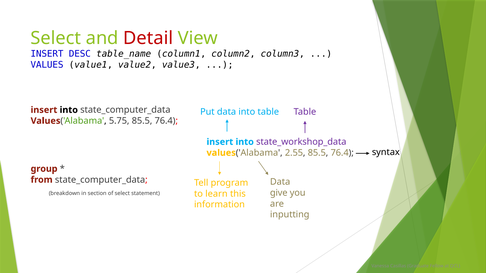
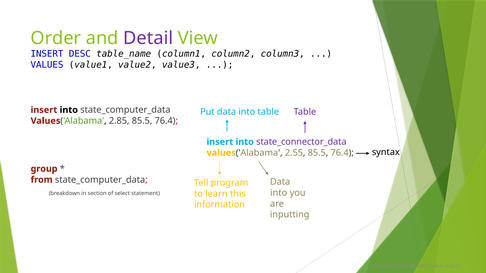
Select at (56, 38): Select -> Order
Detail colour: red -> purple
5.75: 5.75 -> 2.85
state_workshop_data: state_workshop_data -> state_connector_data
give at (279, 193): give -> into
